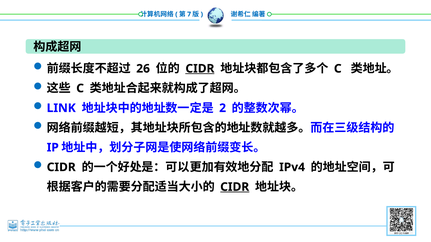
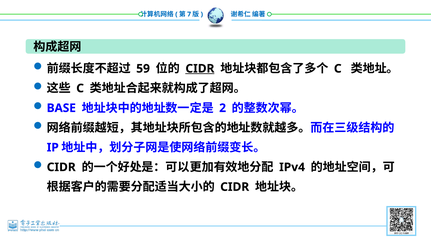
26: 26 -> 59
LINK: LINK -> BASE
CIDR at (235, 187) underline: present -> none
